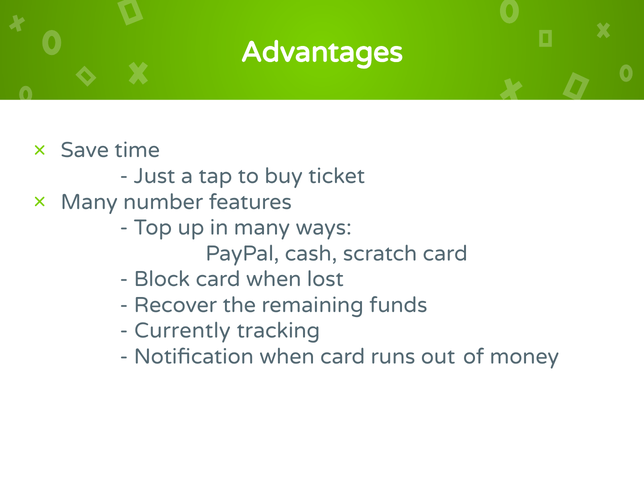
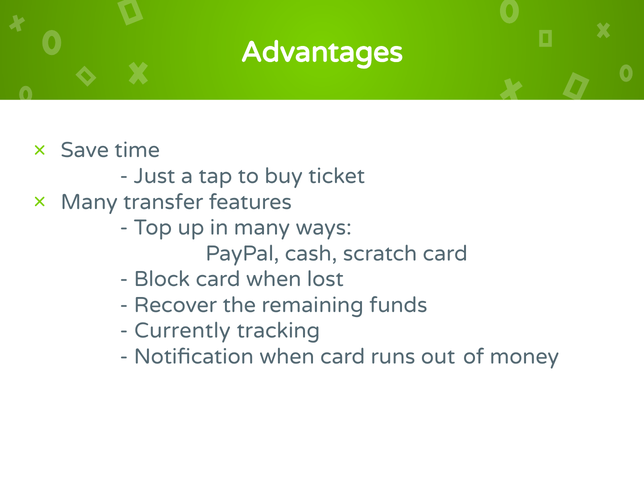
number: number -> transfer
